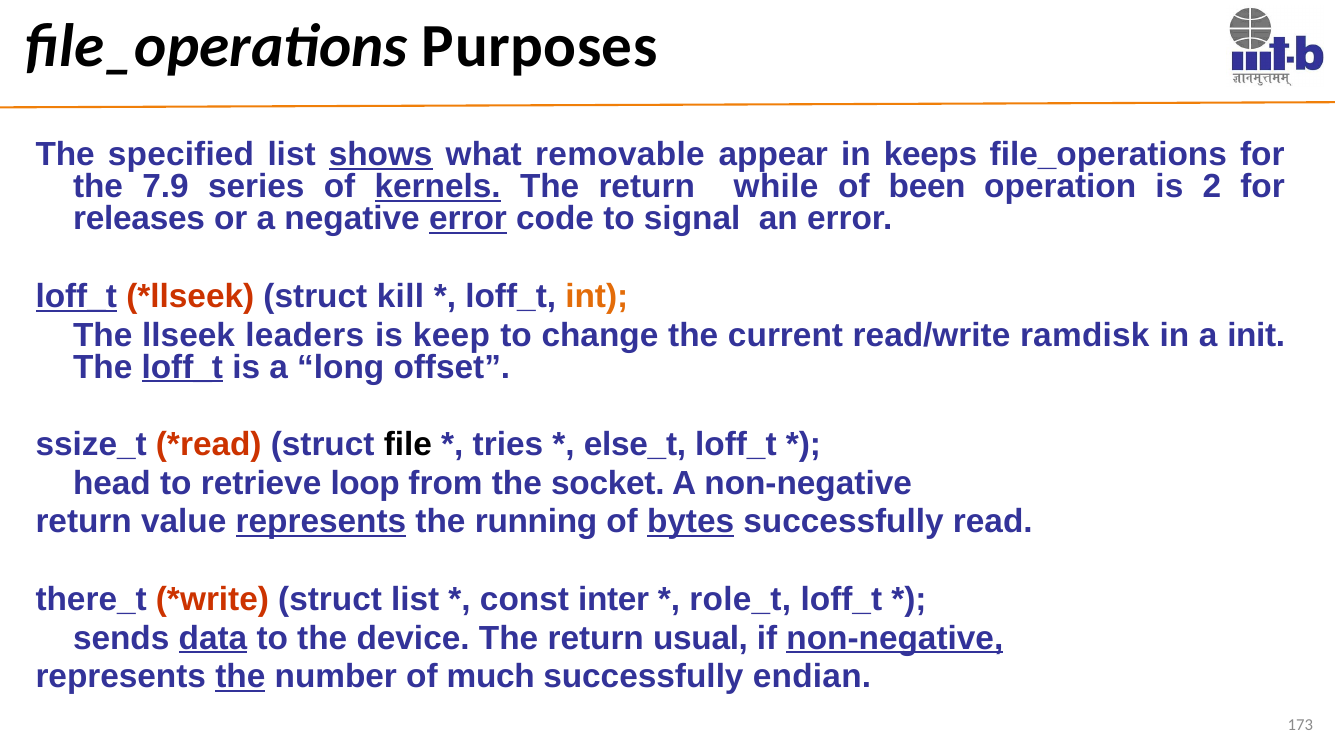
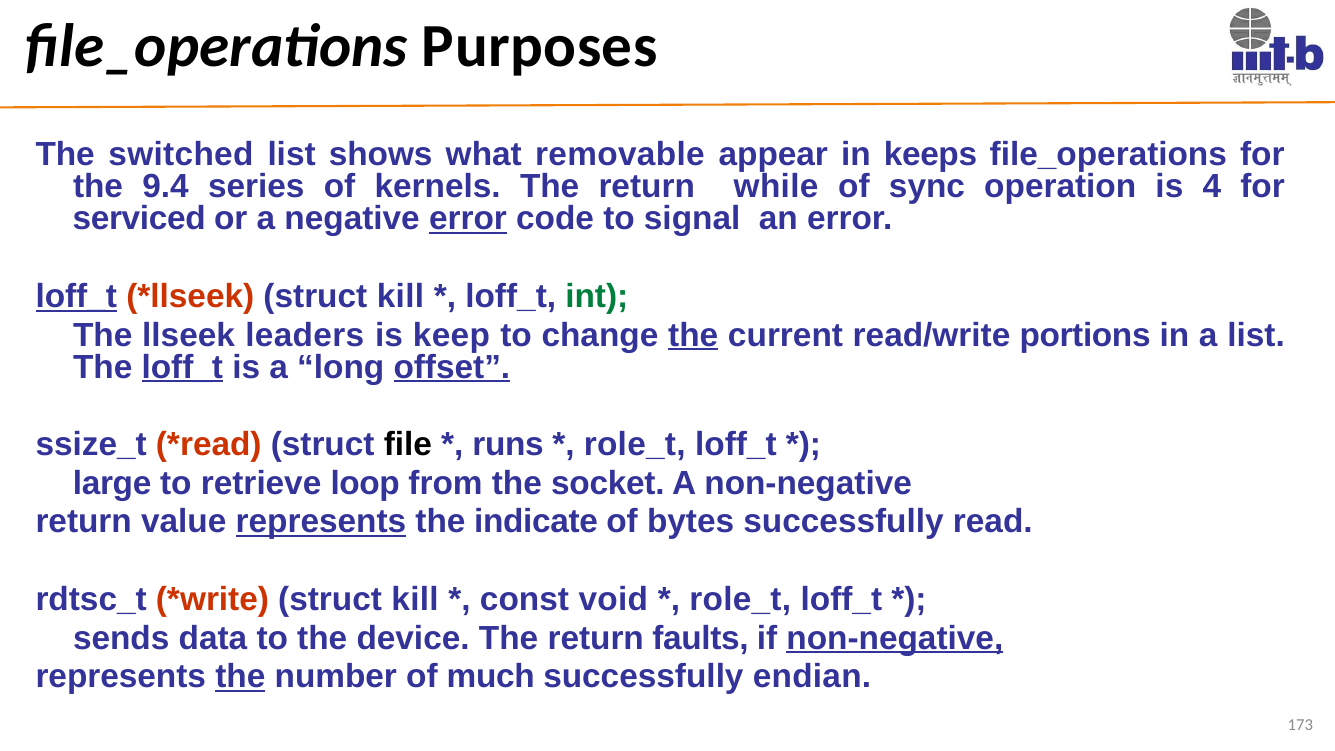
specified: specified -> switched
shows underline: present -> none
7.9: 7.9 -> 9.4
kernels underline: present -> none
been: been -> sync
2: 2 -> 4
releases: releases -> serviced
int colour: orange -> green
the at (693, 335) underline: none -> present
ramdisk: ramdisk -> portions
a init: init -> list
offset underline: none -> present
tries: tries -> runs
else_t at (635, 444): else_t -> role_t
head: head -> large
running: running -> indicate
bytes underline: present -> none
there_t: there_t -> rdtsc_t
list at (415, 599): list -> kill
inter: inter -> void
data underline: present -> none
usual: usual -> faults
